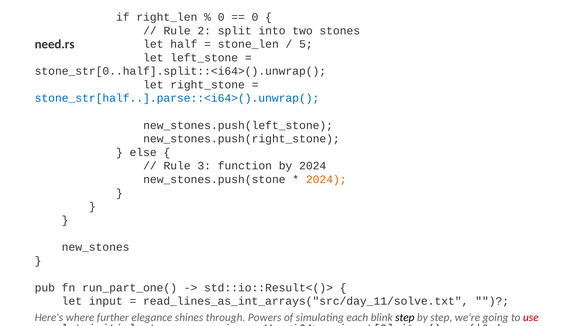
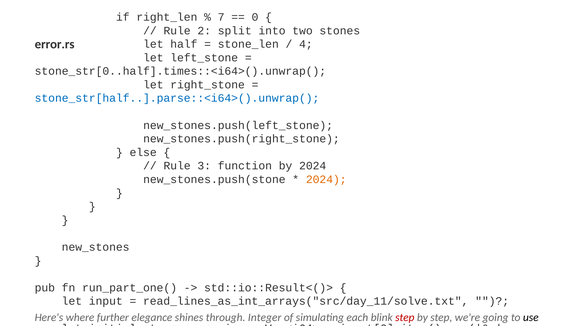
0 at (221, 17): 0 -> 7
need.rs: need.rs -> error.rs
5: 5 -> 4
stone_str[0..half].split::<i64>().unwrap(: stone_str[0..half].split::<i64>().unwrap( -> stone_str[0..half].times::<i64>().unwrap(
through Powers: Powers -> Integer
step at (405, 318) colour: black -> red
use at (531, 318) colour: red -> black
